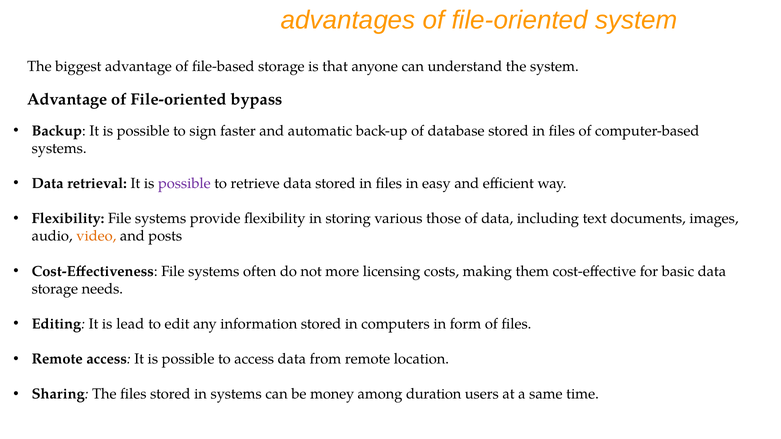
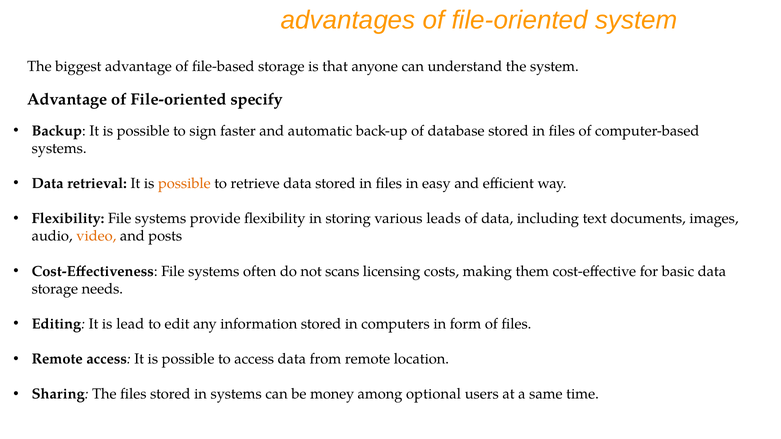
bypass: bypass -> specify
possible at (184, 184) colour: purple -> orange
those: those -> leads
more: more -> scans
duration: duration -> optional
